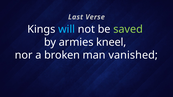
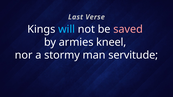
saved colour: light green -> pink
broken: broken -> stormy
vanished: vanished -> servitude
